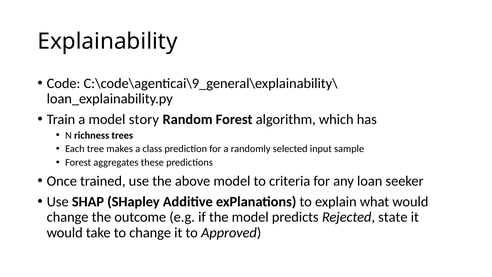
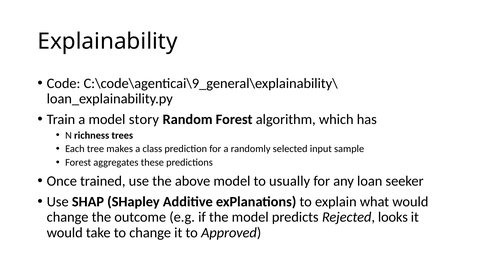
criteria: criteria -> usually
state: state -> looks
